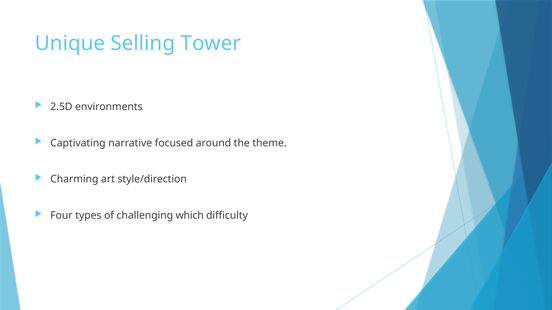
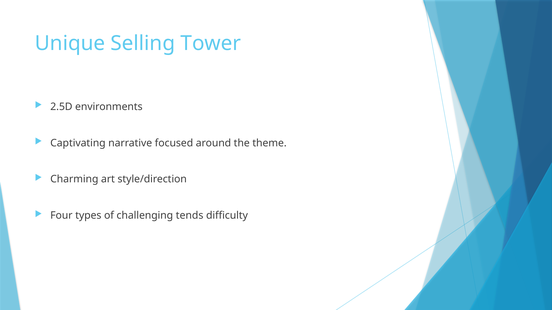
which: which -> tends
